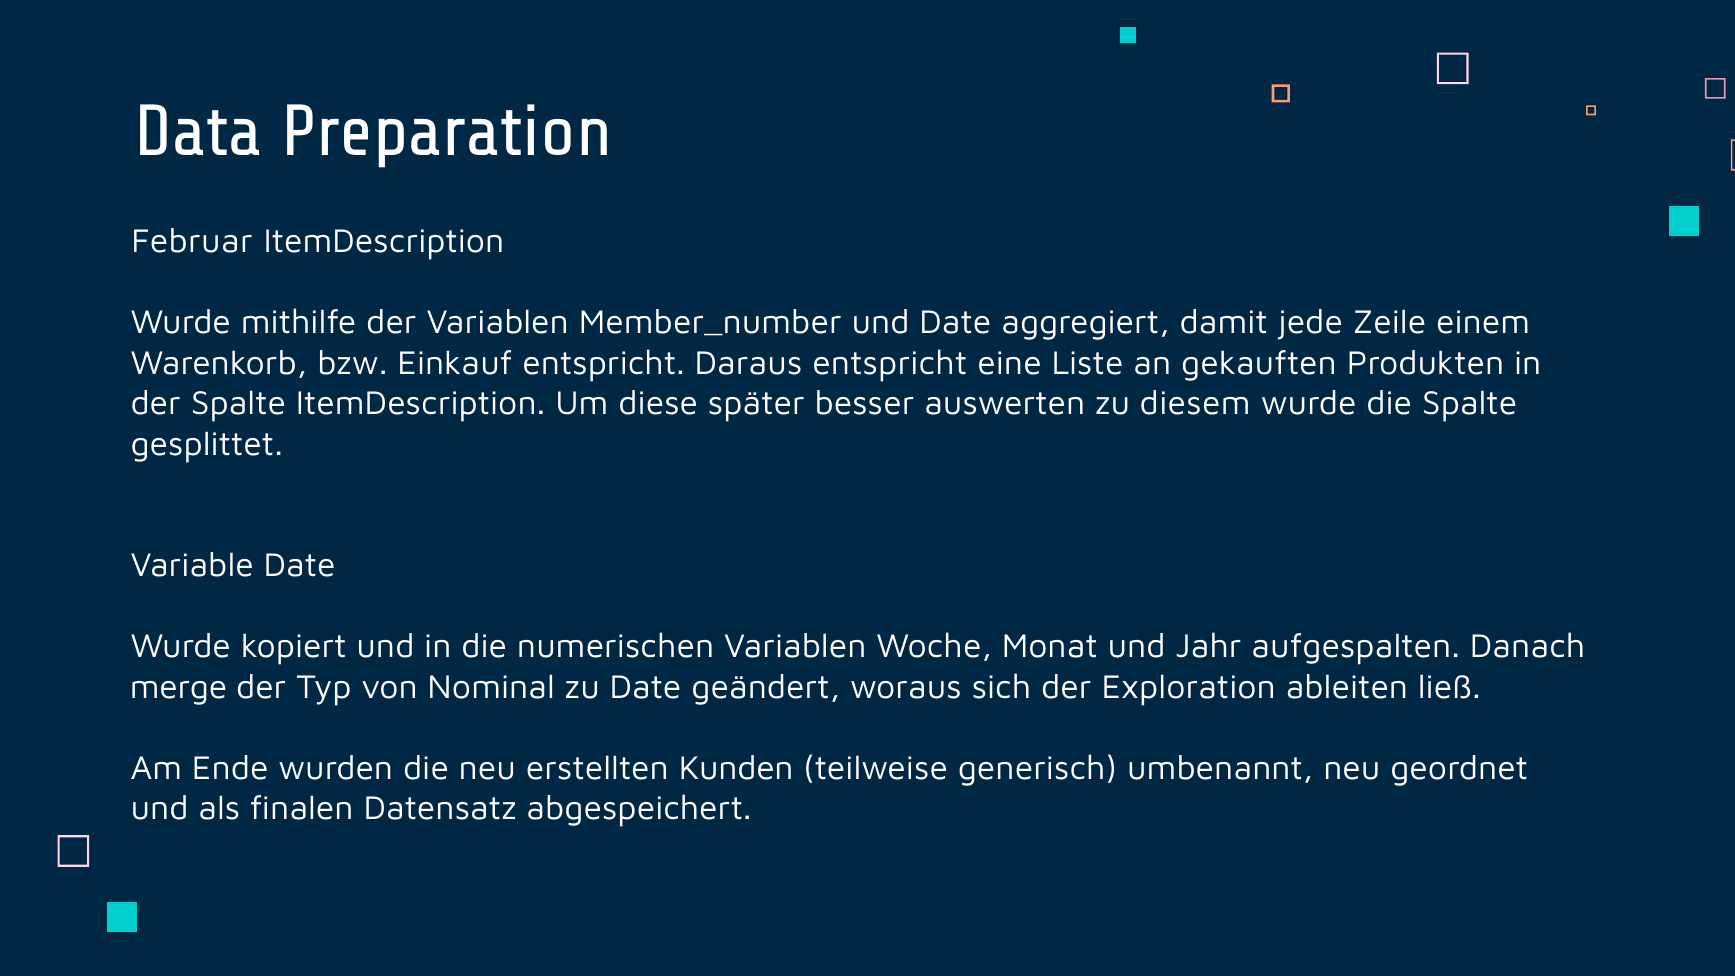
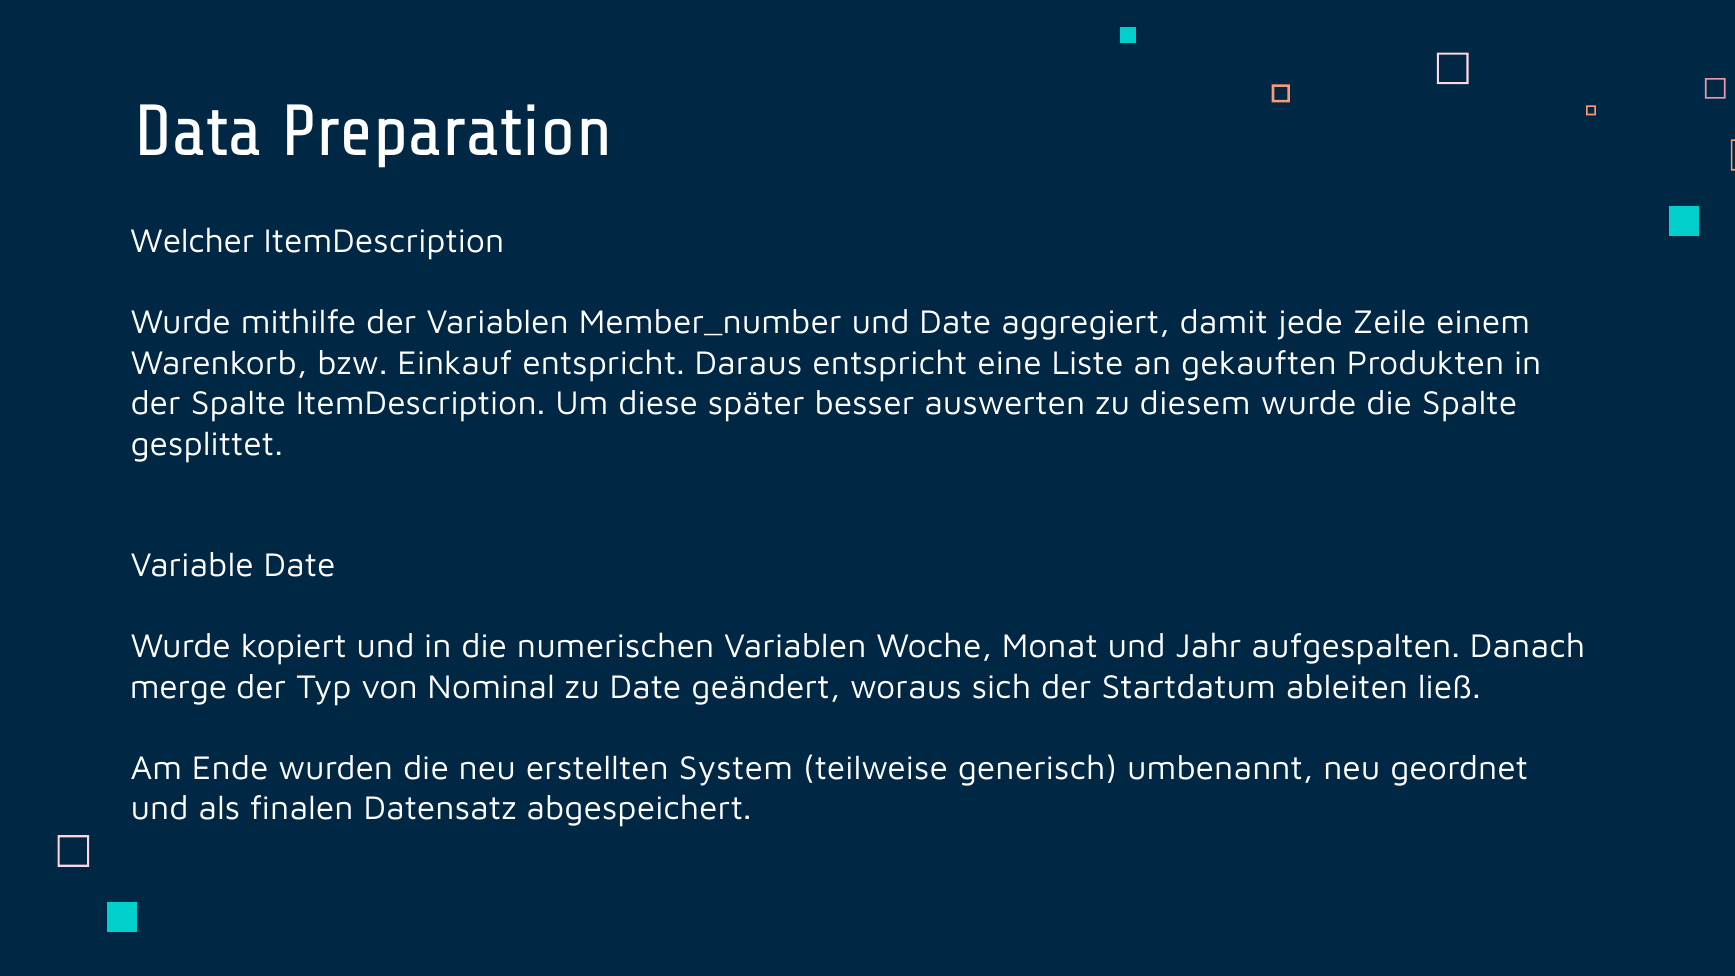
Februar: Februar -> Welcher
Exploration: Exploration -> Startdatum
Kunden: Kunden -> System
